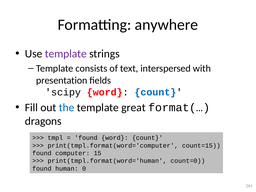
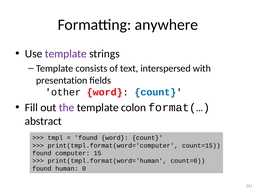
scipy: scipy -> other
the colour: blue -> purple
great: great -> colon
dragons: dragons -> abstract
